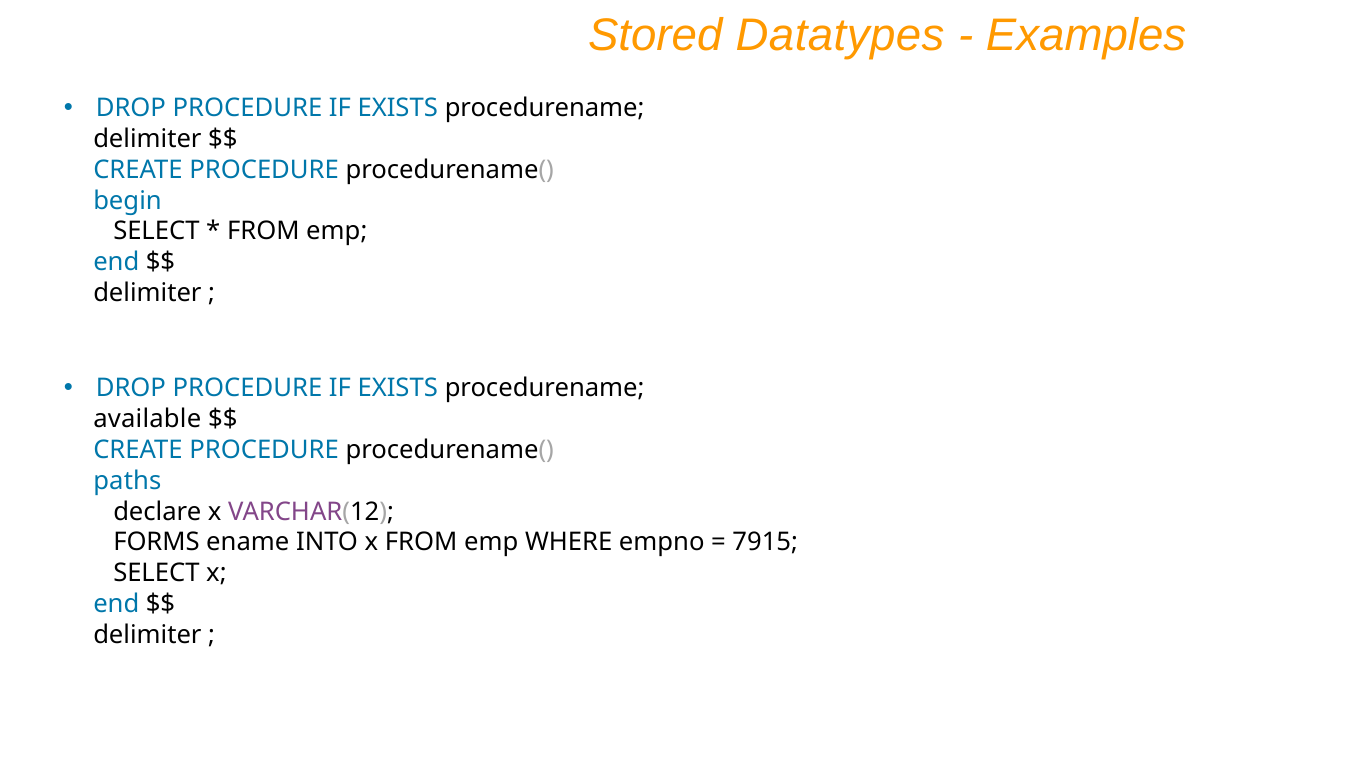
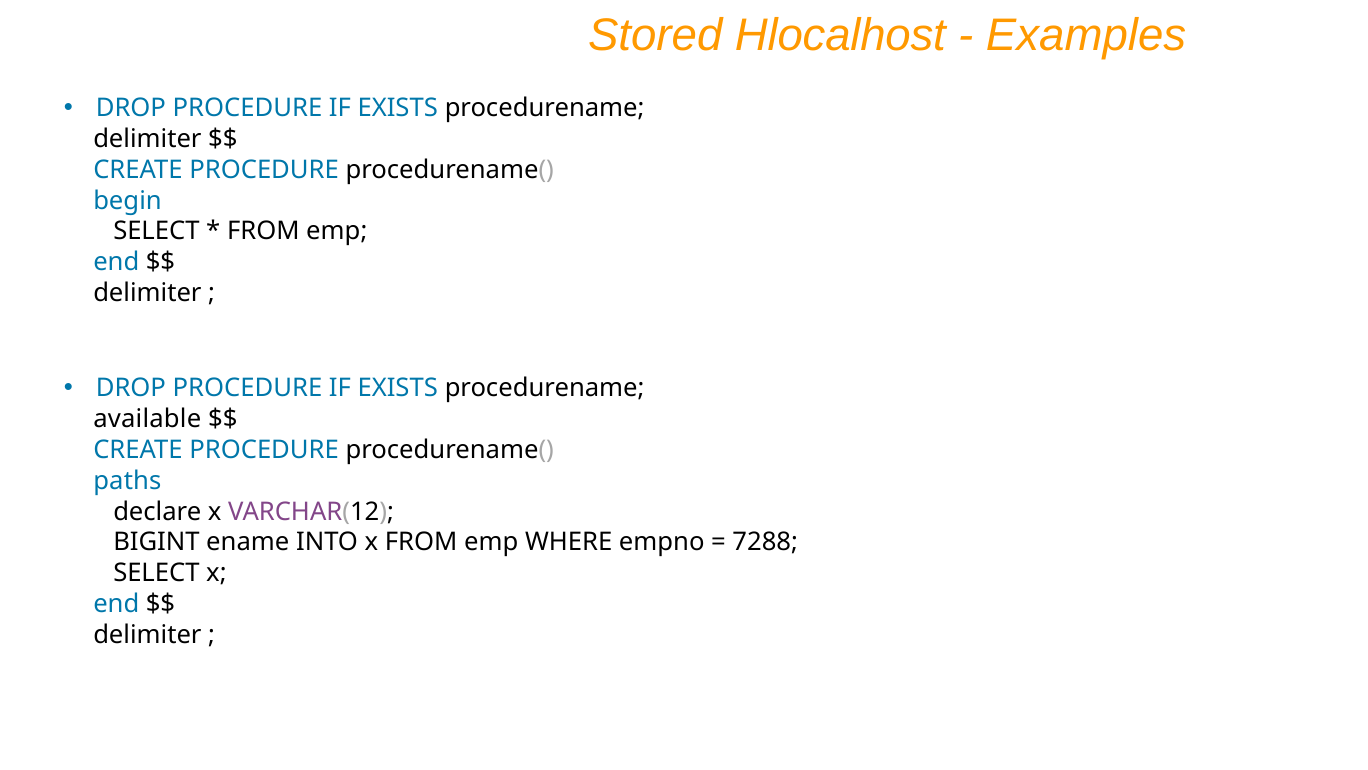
Datatypes: Datatypes -> Hlocalhost
FORMS: FORMS -> BIGINT
7915: 7915 -> 7288
